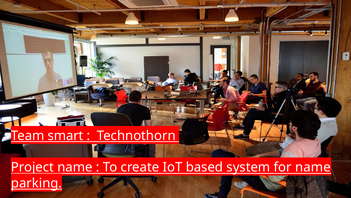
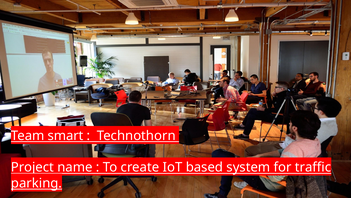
for name: name -> traffic
